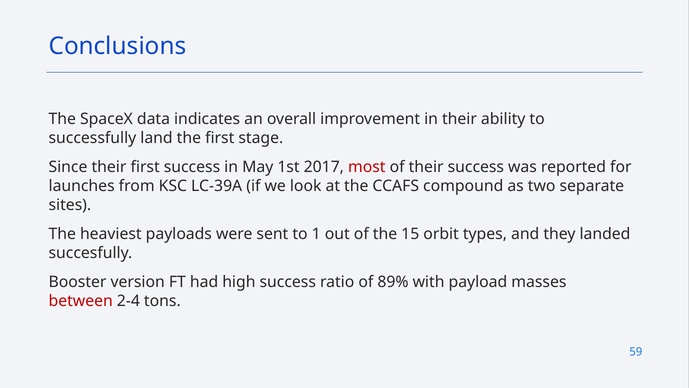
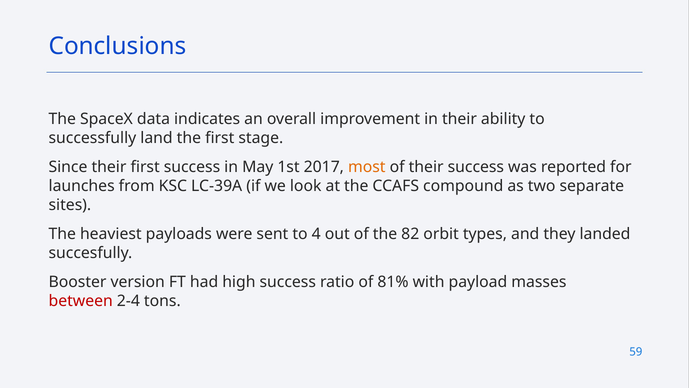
most colour: red -> orange
1: 1 -> 4
15: 15 -> 82
89%: 89% -> 81%
